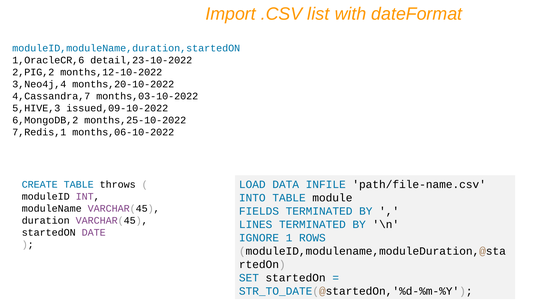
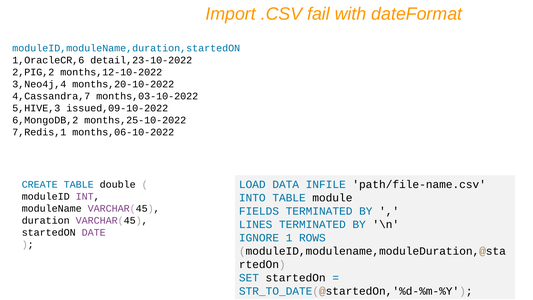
list: list -> fail
throws: throws -> double
